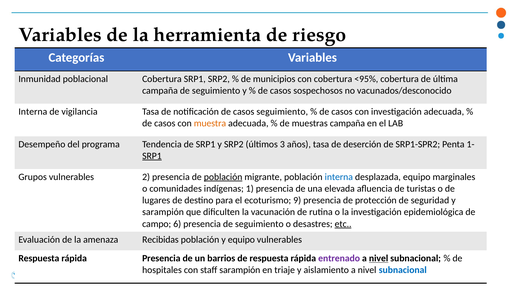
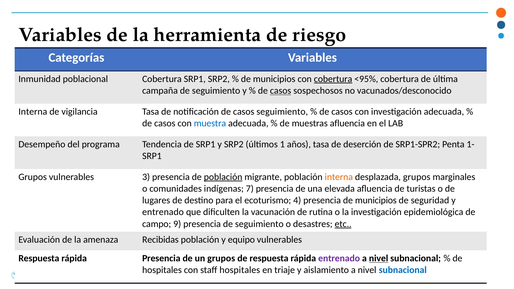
cobertura at (333, 79) underline: none -> present
casos at (281, 91) underline: none -> present
muestra colour: orange -> blue
muestras campaña: campaña -> afluencia
3: 3 -> 1
SRP1 at (152, 156) underline: present -> none
2: 2 -> 3
interna at (339, 177) colour: blue -> orange
desplazada equipo: equipo -> grupos
1: 1 -> 7
9: 9 -> 4
presencia de protección: protección -> municipios
sarampión at (163, 212): sarampión -> entrenado
6: 6 -> 9
un barrios: barrios -> grupos
staff sarampión: sarampión -> hospitales
